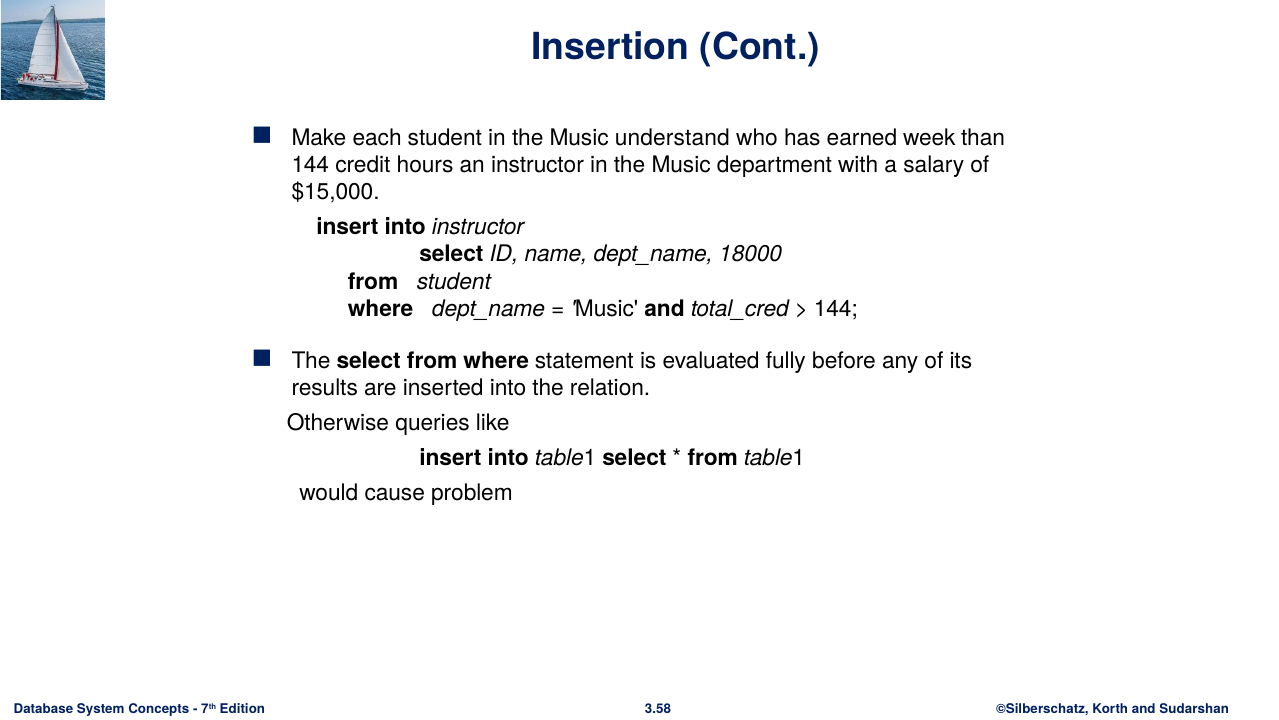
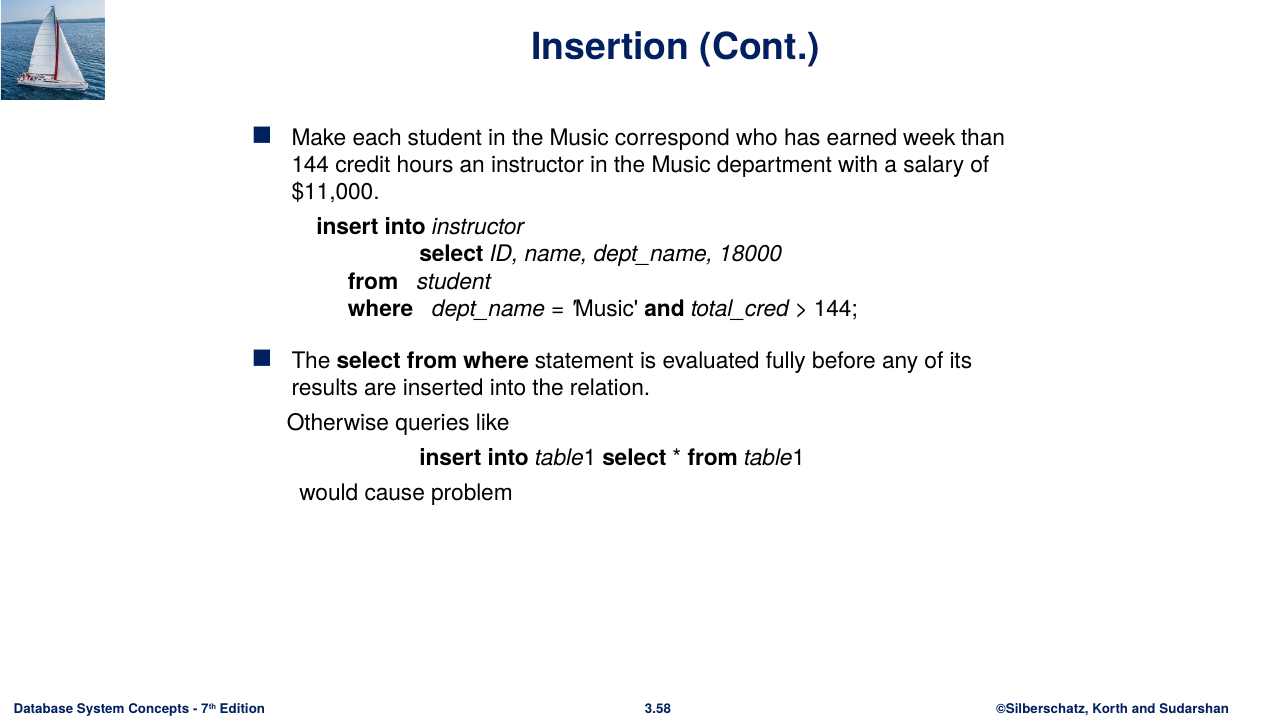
understand: understand -> correspond
$15,000: $15,000 -> $11,000
